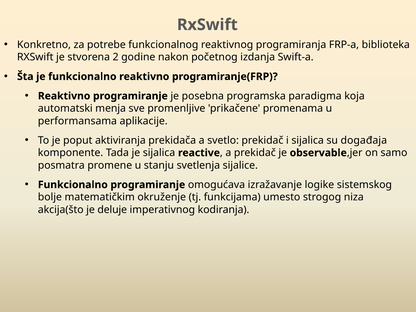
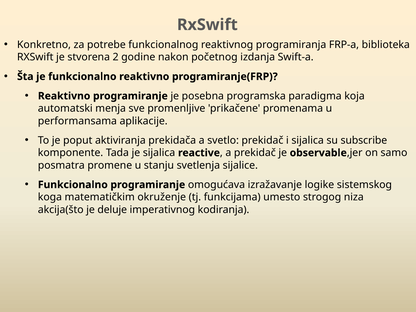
događaja: događaja -> subscribe
bolje: bolje -> koga
